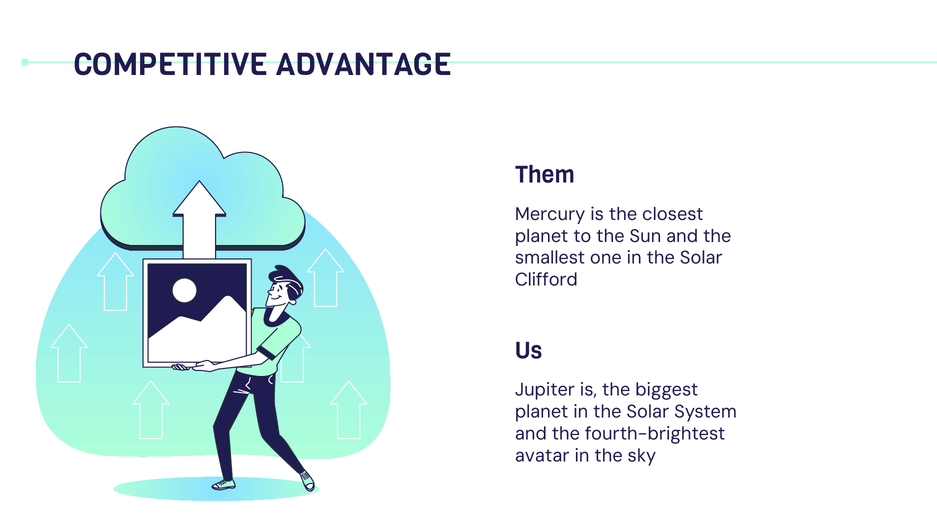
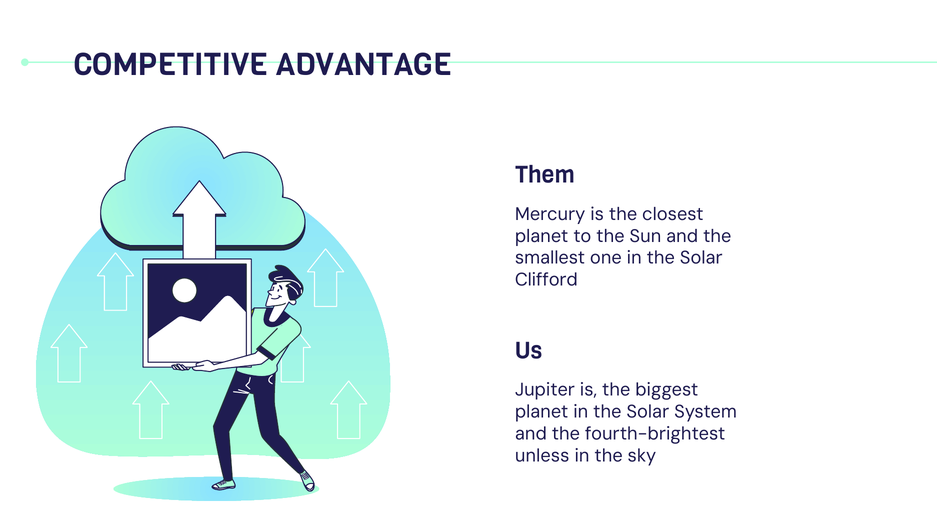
avatar: avatar -> unless
